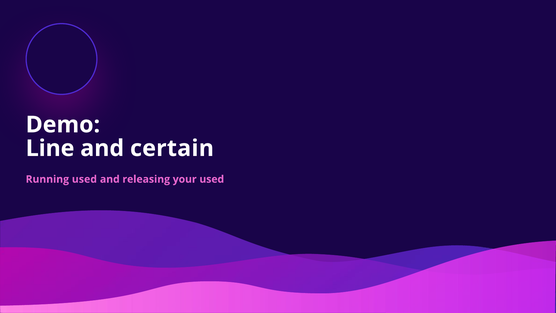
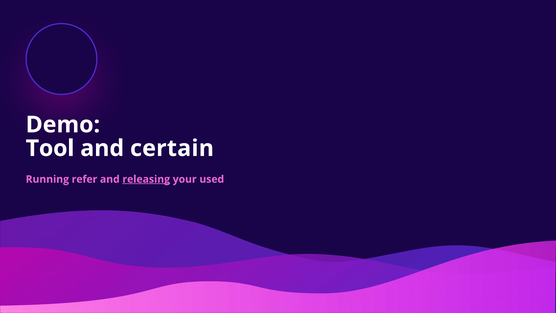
Line: Line -> Tool
Running used: used -> refer
releasing underline: none -> present
